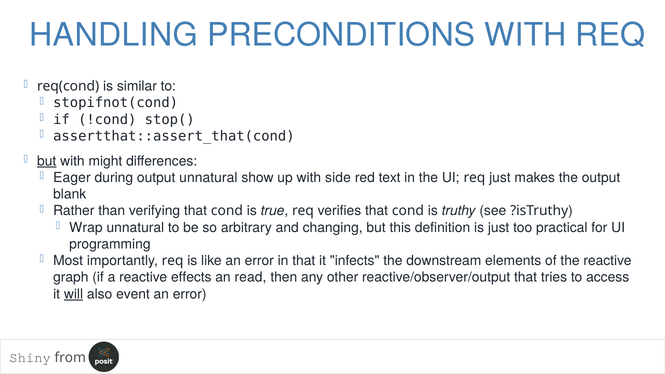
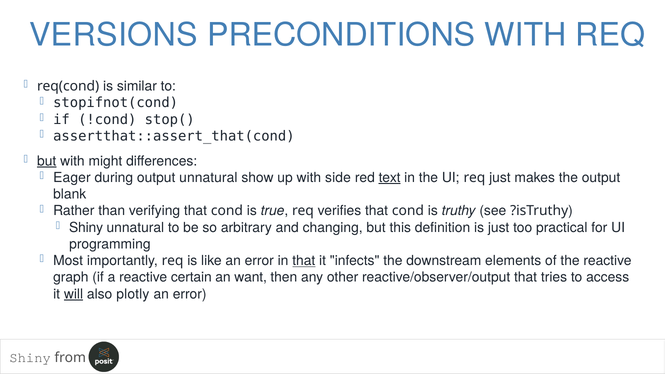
HANDLING: HANDLING -> VERSIONS
text underline: none -> present
Wrap at (86, 228): Wrap -> Shiny
that at (304, 261) underline: none -> present
effects: effects -> certain
read: read -> want
event: event -> plotly
